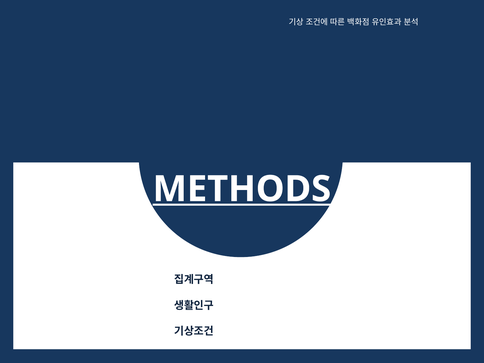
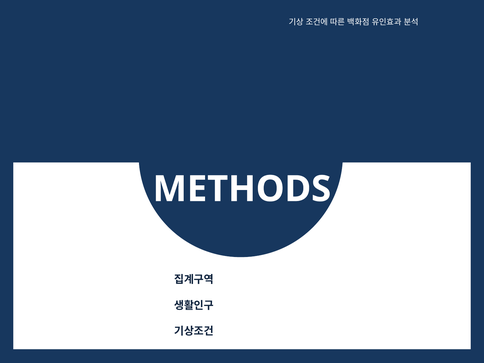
METHODS underline: present -> none
